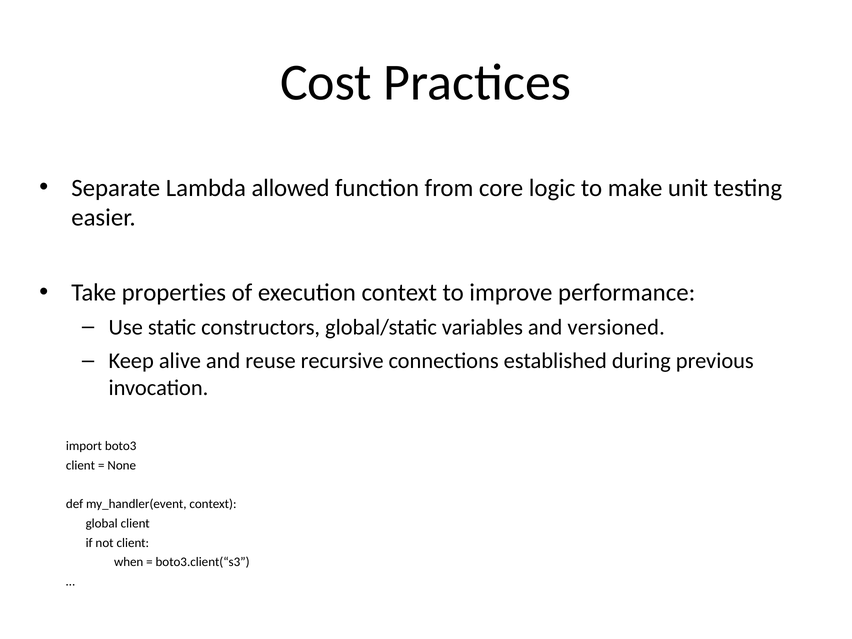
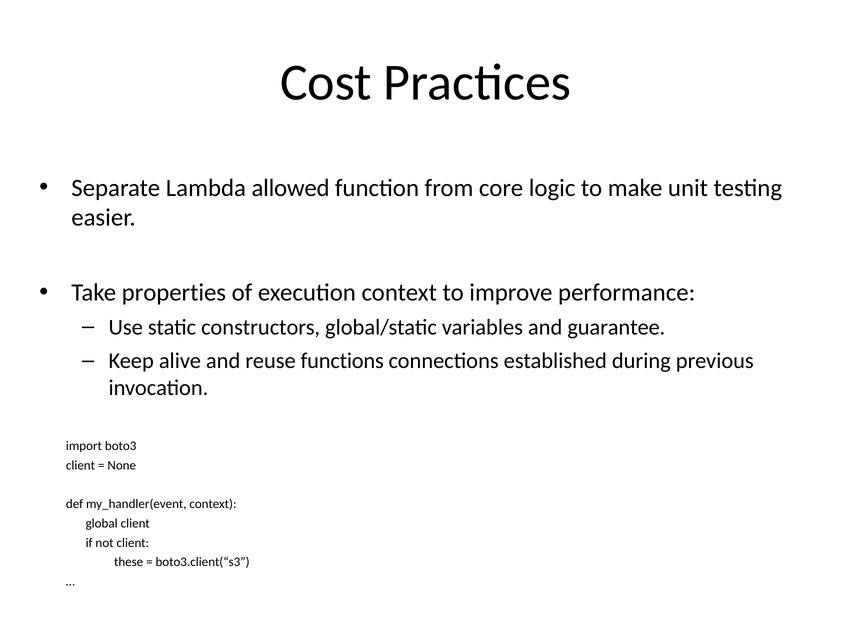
versioned: versioned -> guarantee
recursive: recursive -> functions
when: when -> these
